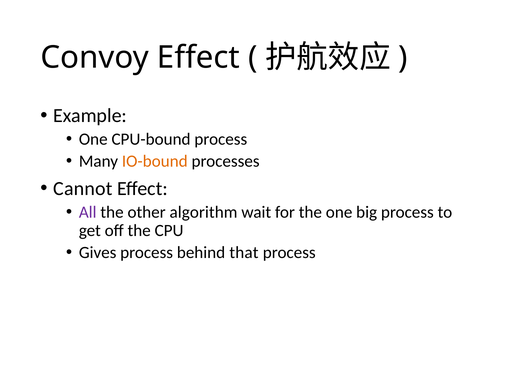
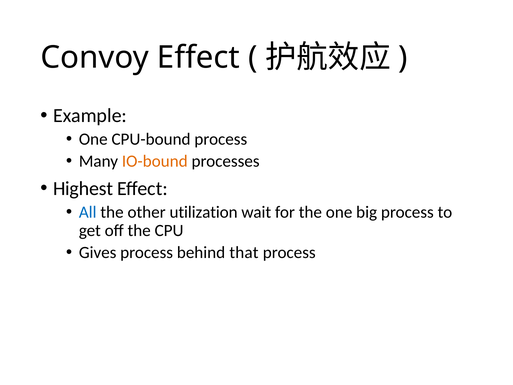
Cannot: Cannot -> Highest
All colour: purple -> blue
algorithm: algorithm -> utilization
